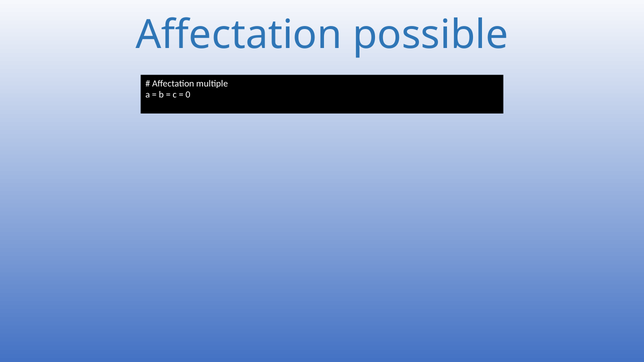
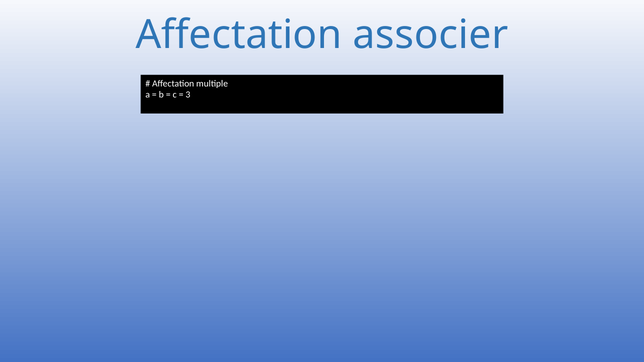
possible: possible -> associer
0: 0 -> 3
